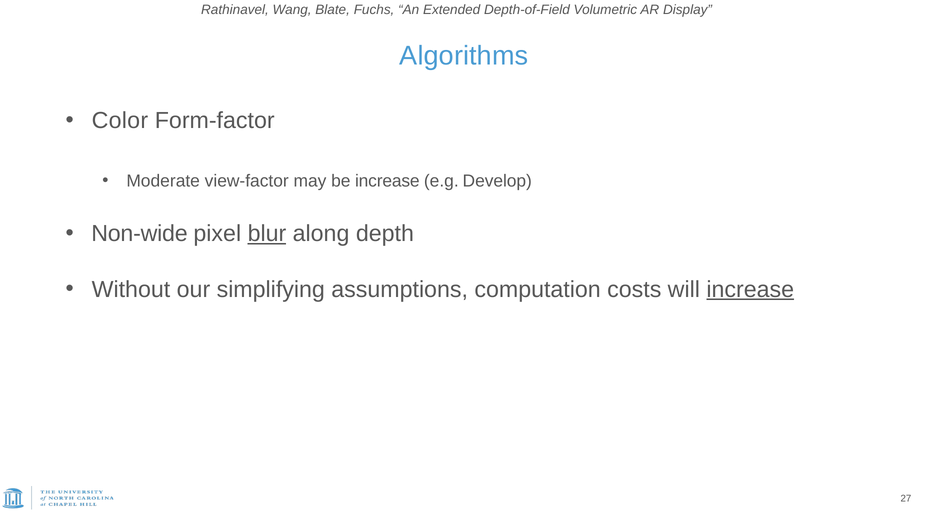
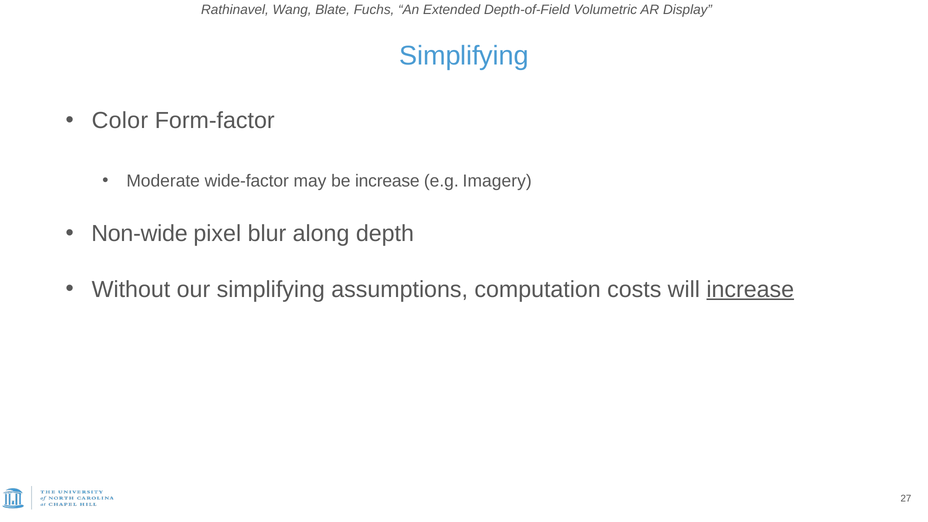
Algorithms at (464, 56): Algorithms -> Simplifying
view-factor: view-factor -> wide-factor
Develop: Develop -> Imagery
blur underline: present -> none
